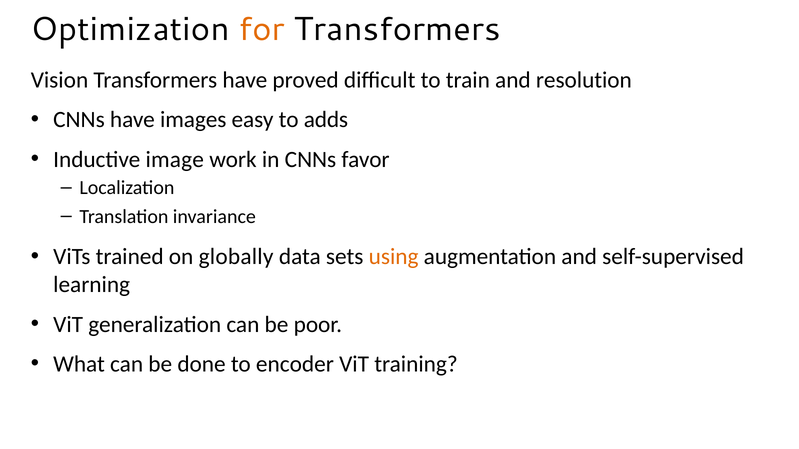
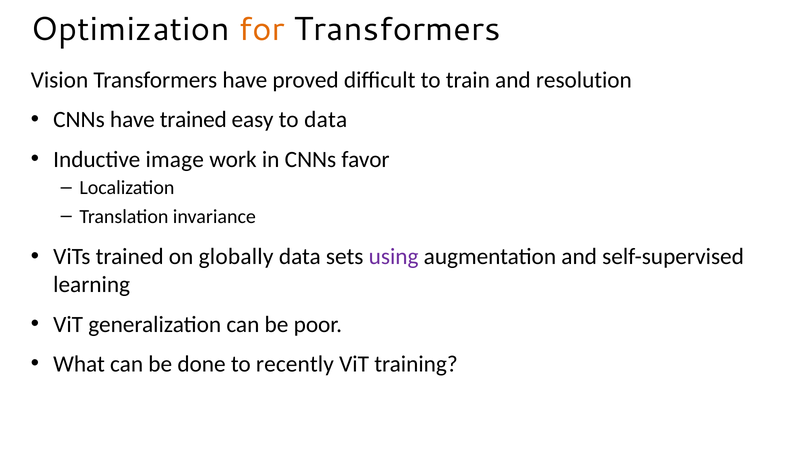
have images: images -> trained
to adds: adds -> data
using colour: orange -> purple
encoder: encoder -> recently
